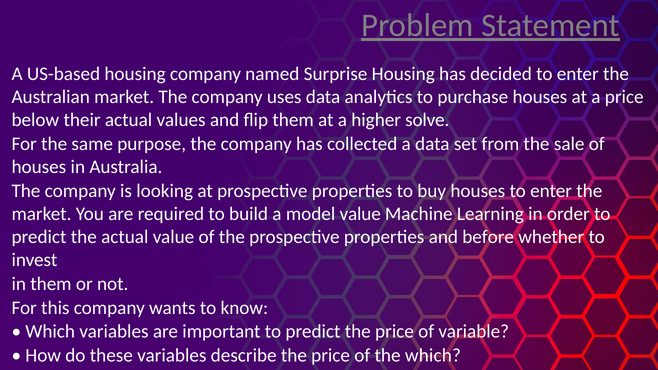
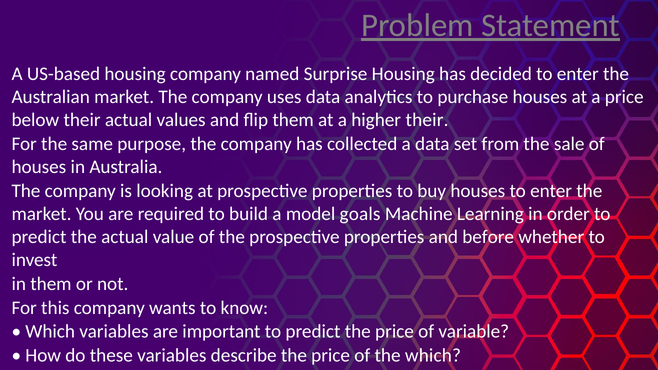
higher solve: solve -> their
model value: value -> goals
